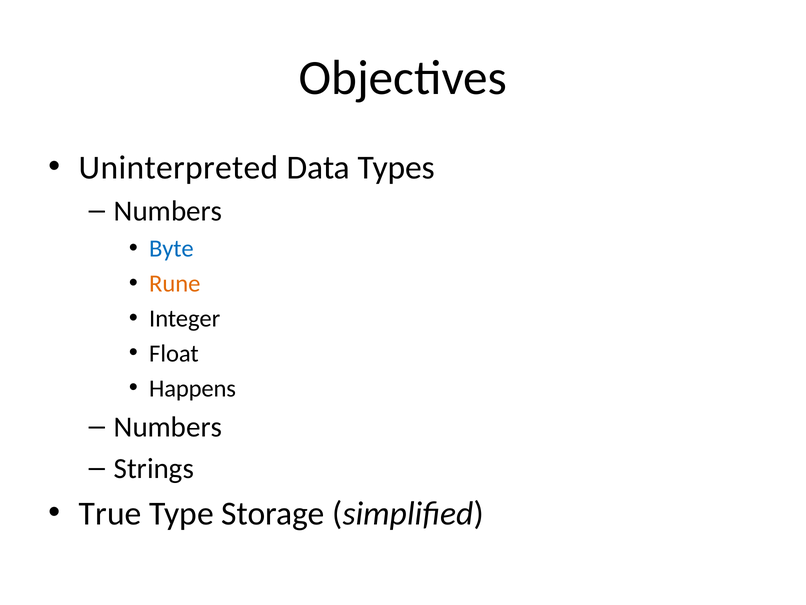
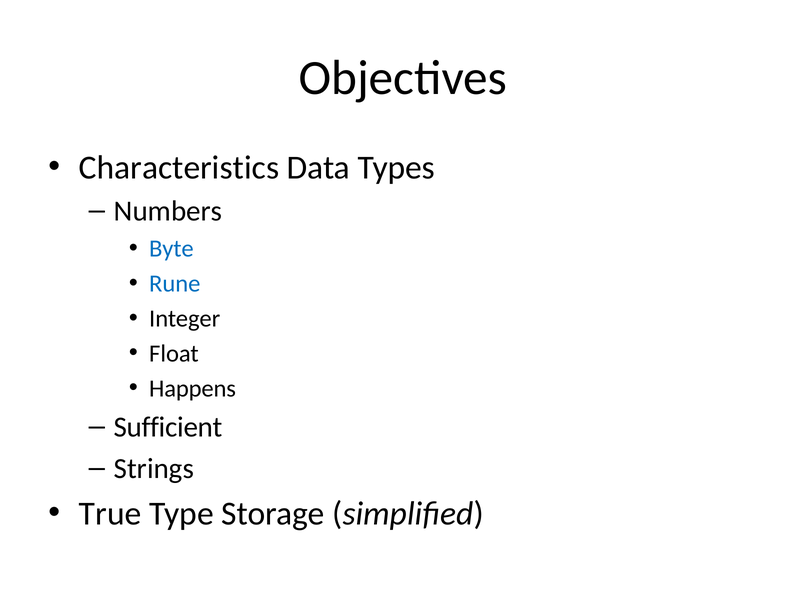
Uninterpreted: Uninterpreted -> Characteristics
Rune colour: orange -> blue
Numbers at (168, 427): Numbers -> Sufficient
